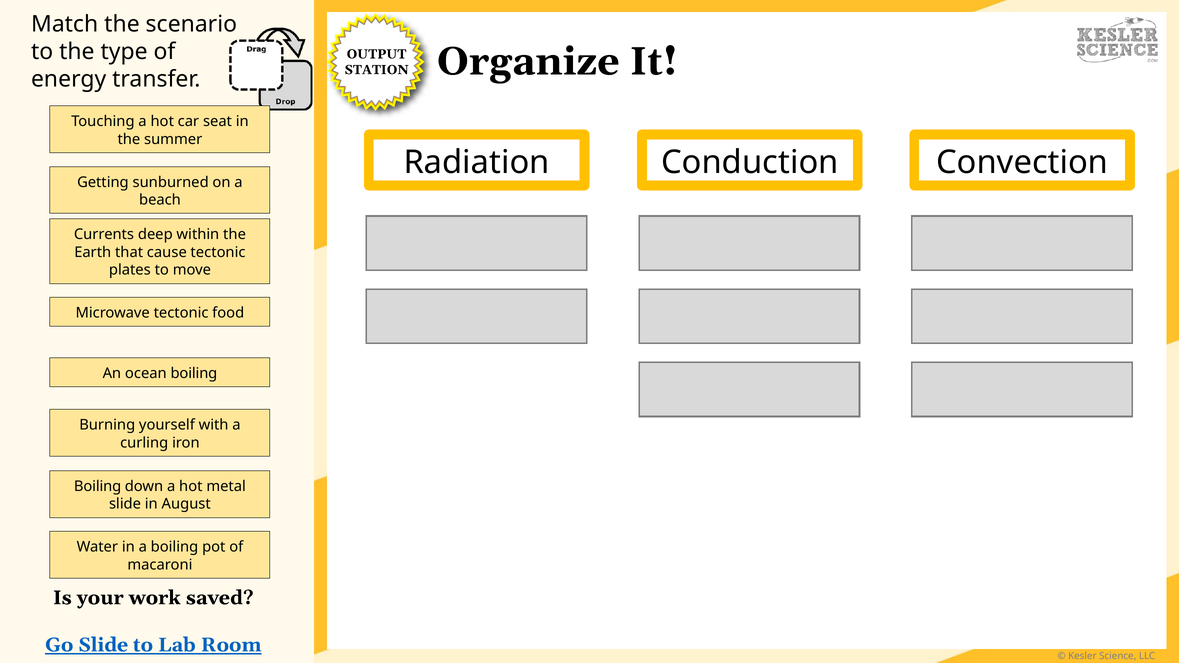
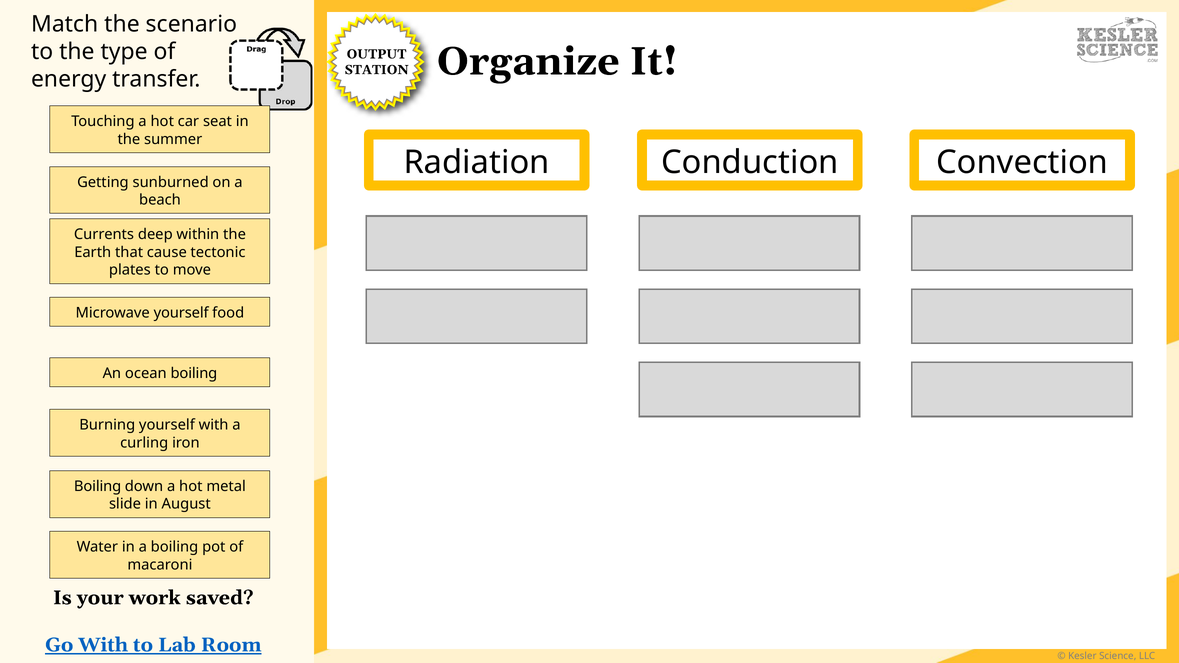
Microwave tectonic: tectonic -> yourself
Go Slide: Slide -> With
